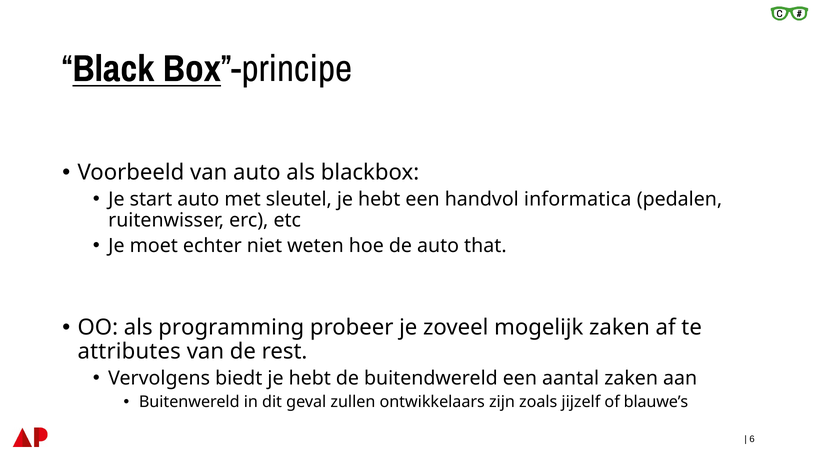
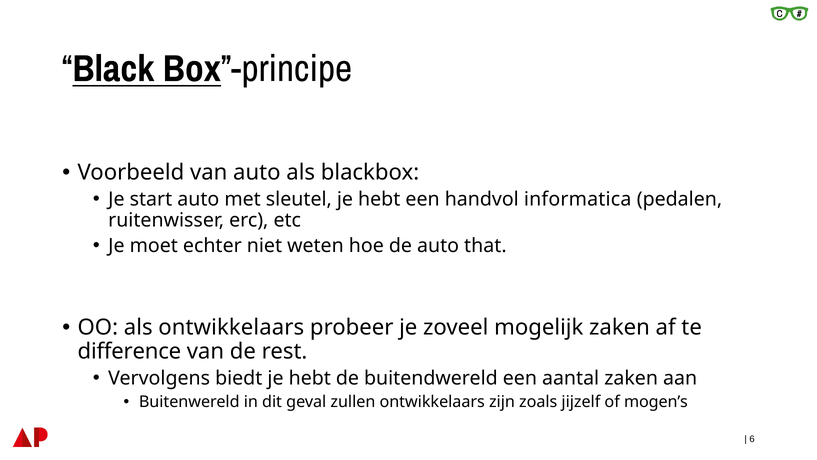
als programming: programming -> ontwikkelaars
attributes: attributes -> difference
blauwe’s: blauwe’s -> mogen’s
